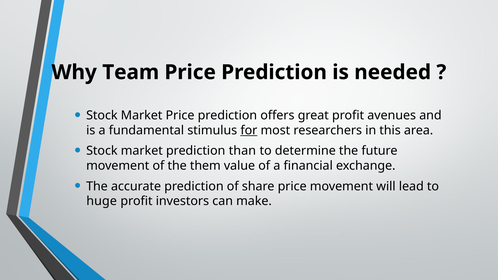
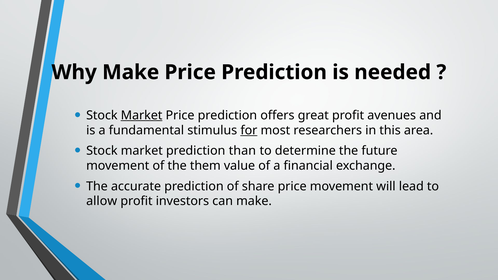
Why Team: Team -> Make
Market at (142, 115) underline: none -> present
huge: huge -> allow
